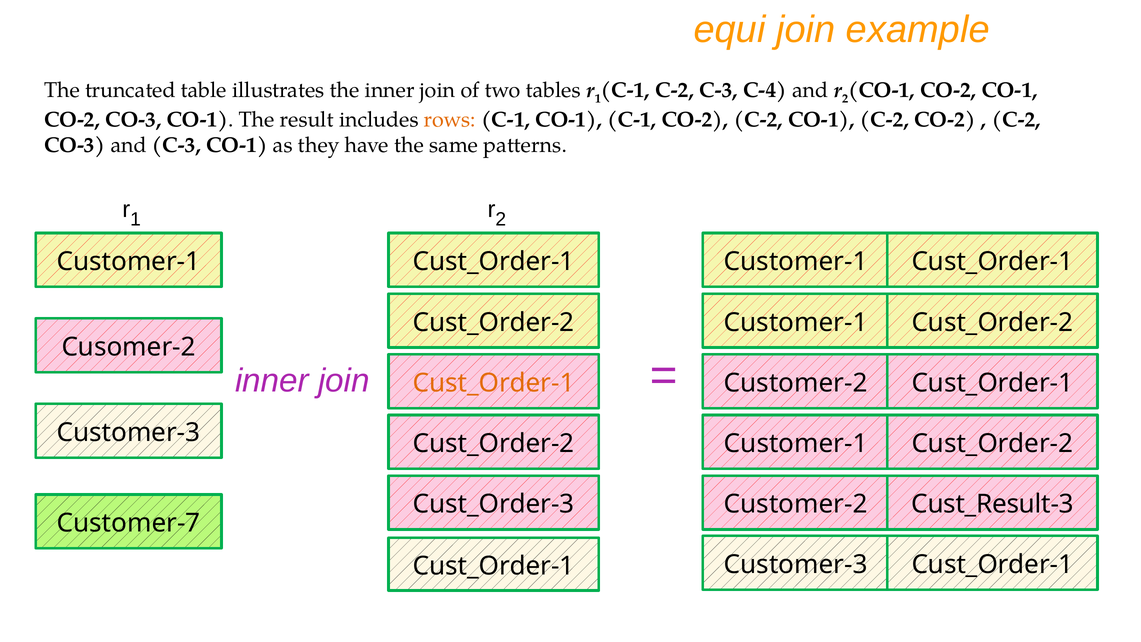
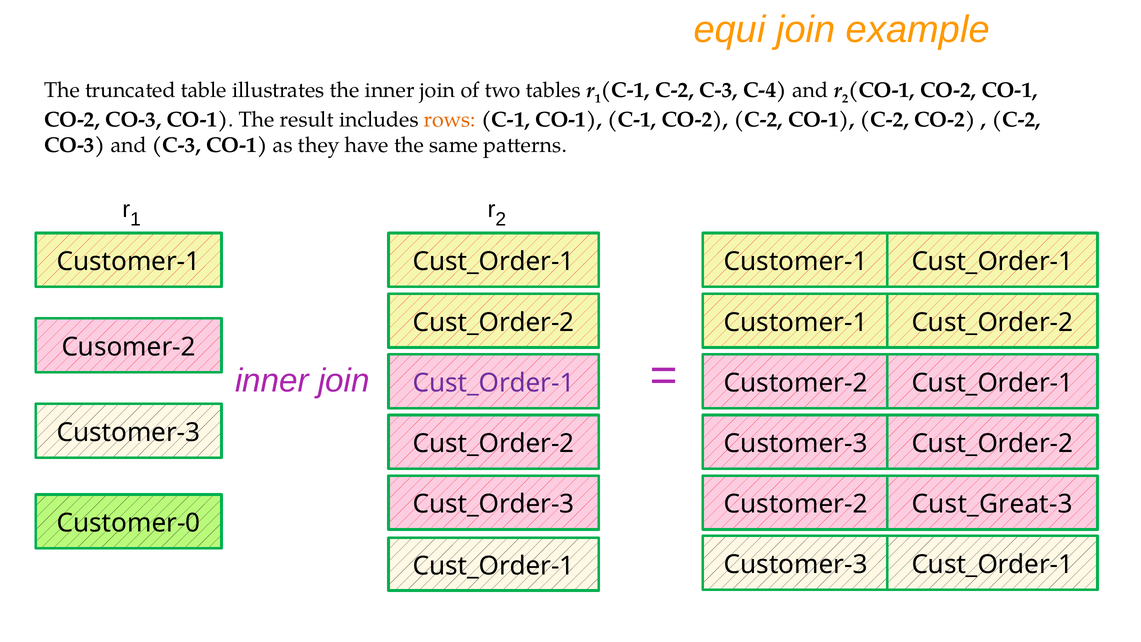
Cust_Order-1 at (494, 383) colour: orange -> purple
Customer-1 at (796, 444): Customer-1 -> Customer-3
Cust_Result-3: Cust_Result-3 -> Cust_Great-3
Customer-7: Customer-7 -> Customer-0
